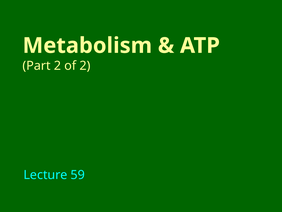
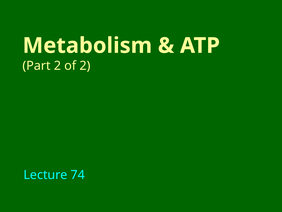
59: 59 -> 74
